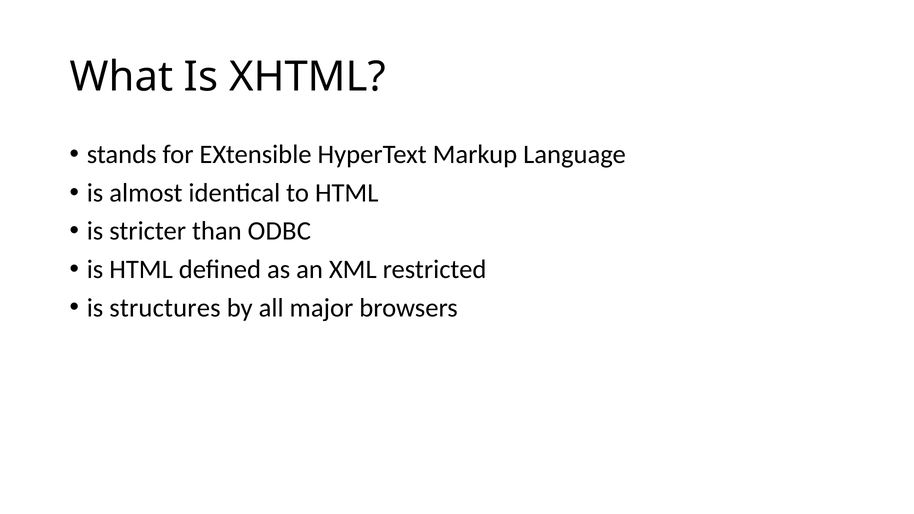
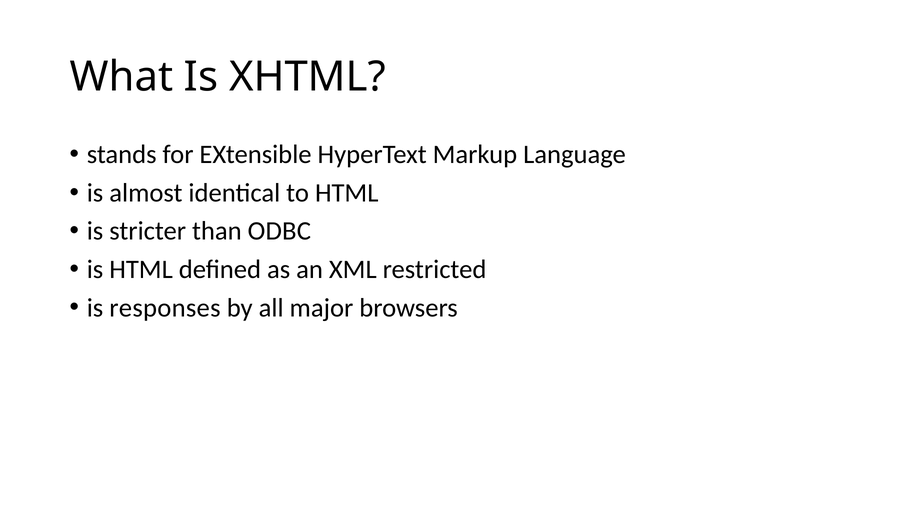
structures: structures -> responses
